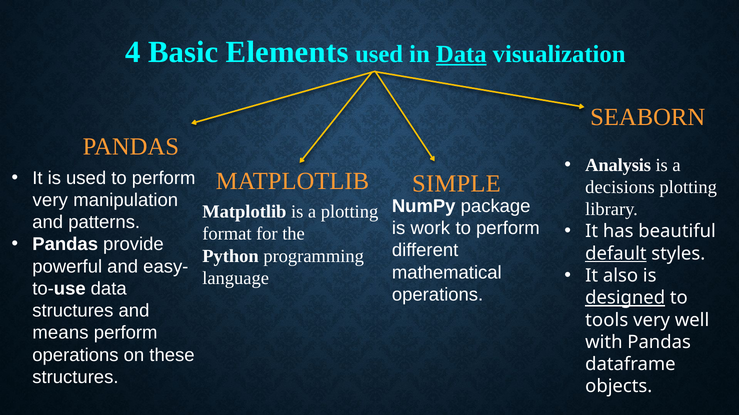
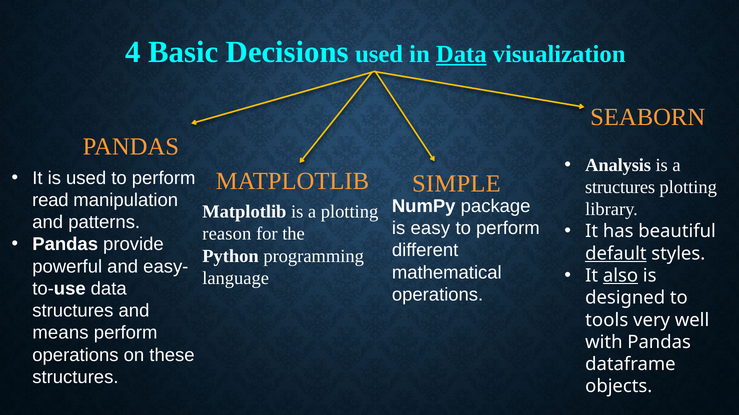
Elements: Elements -> Decisions
decisions at (620, 187): decisions -> structures
very at (50, 200): very -> read
work: work -> easy
format: format -> reason
also underline: none -> present
designed underline: present -> none
